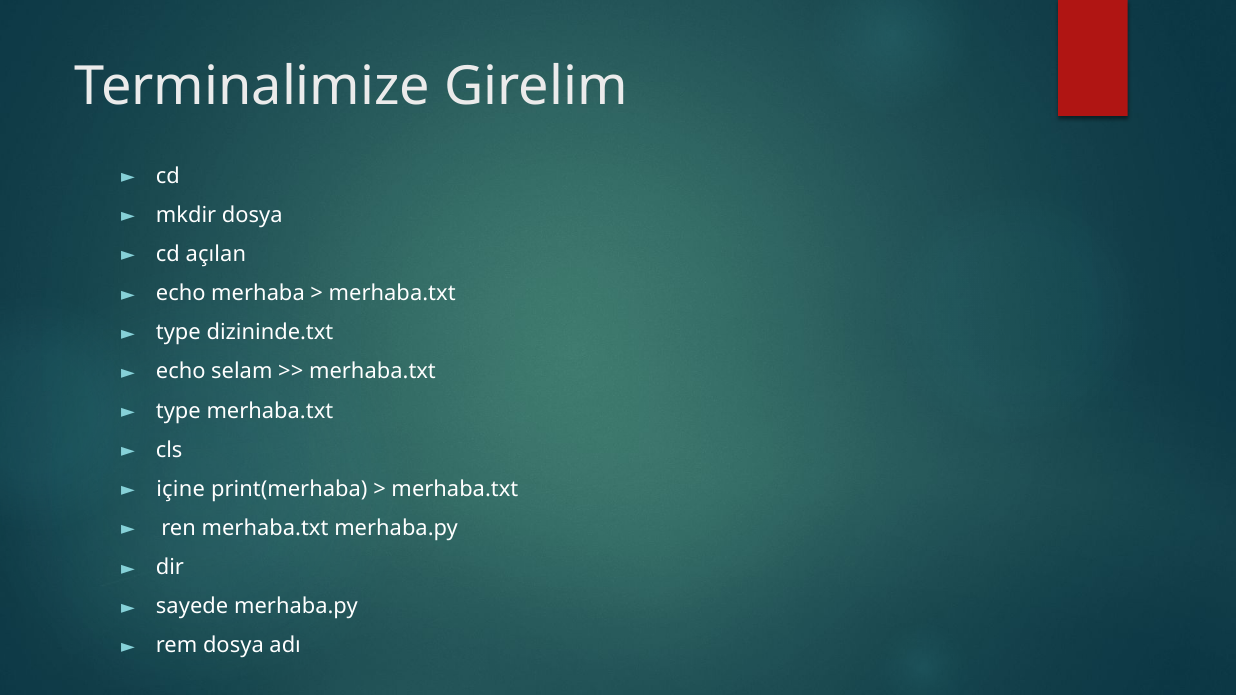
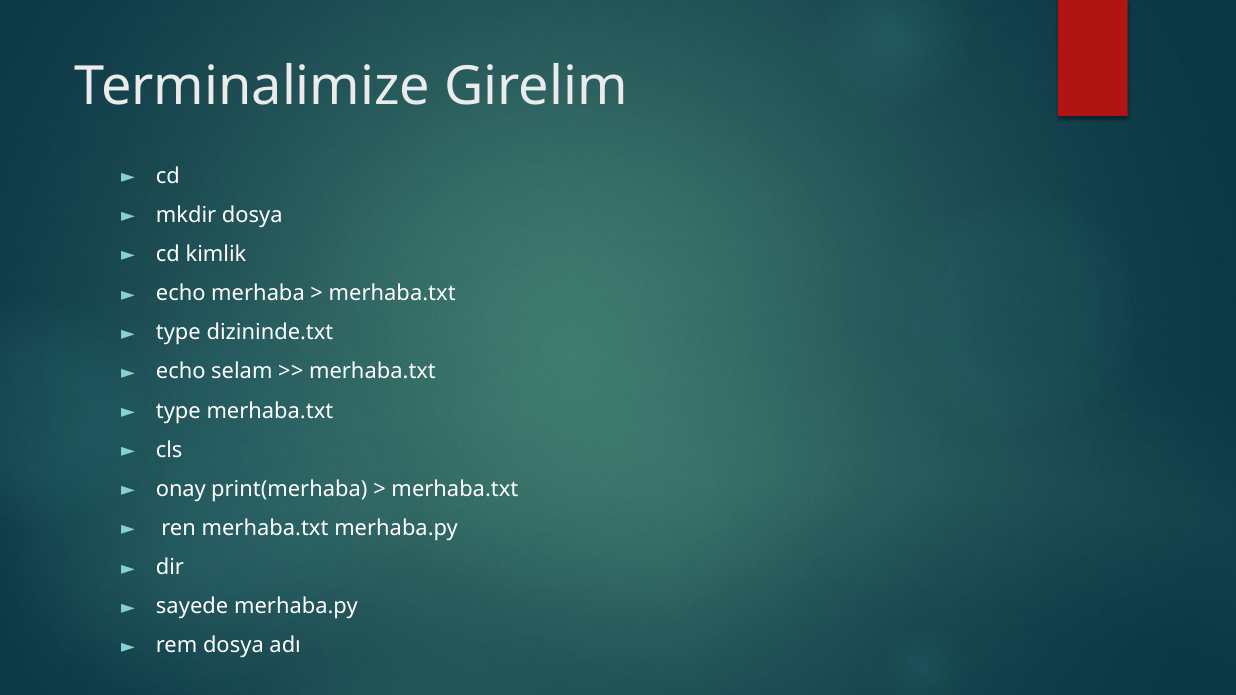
açılan: açılan -> kimlik
içine: içine -> onay
